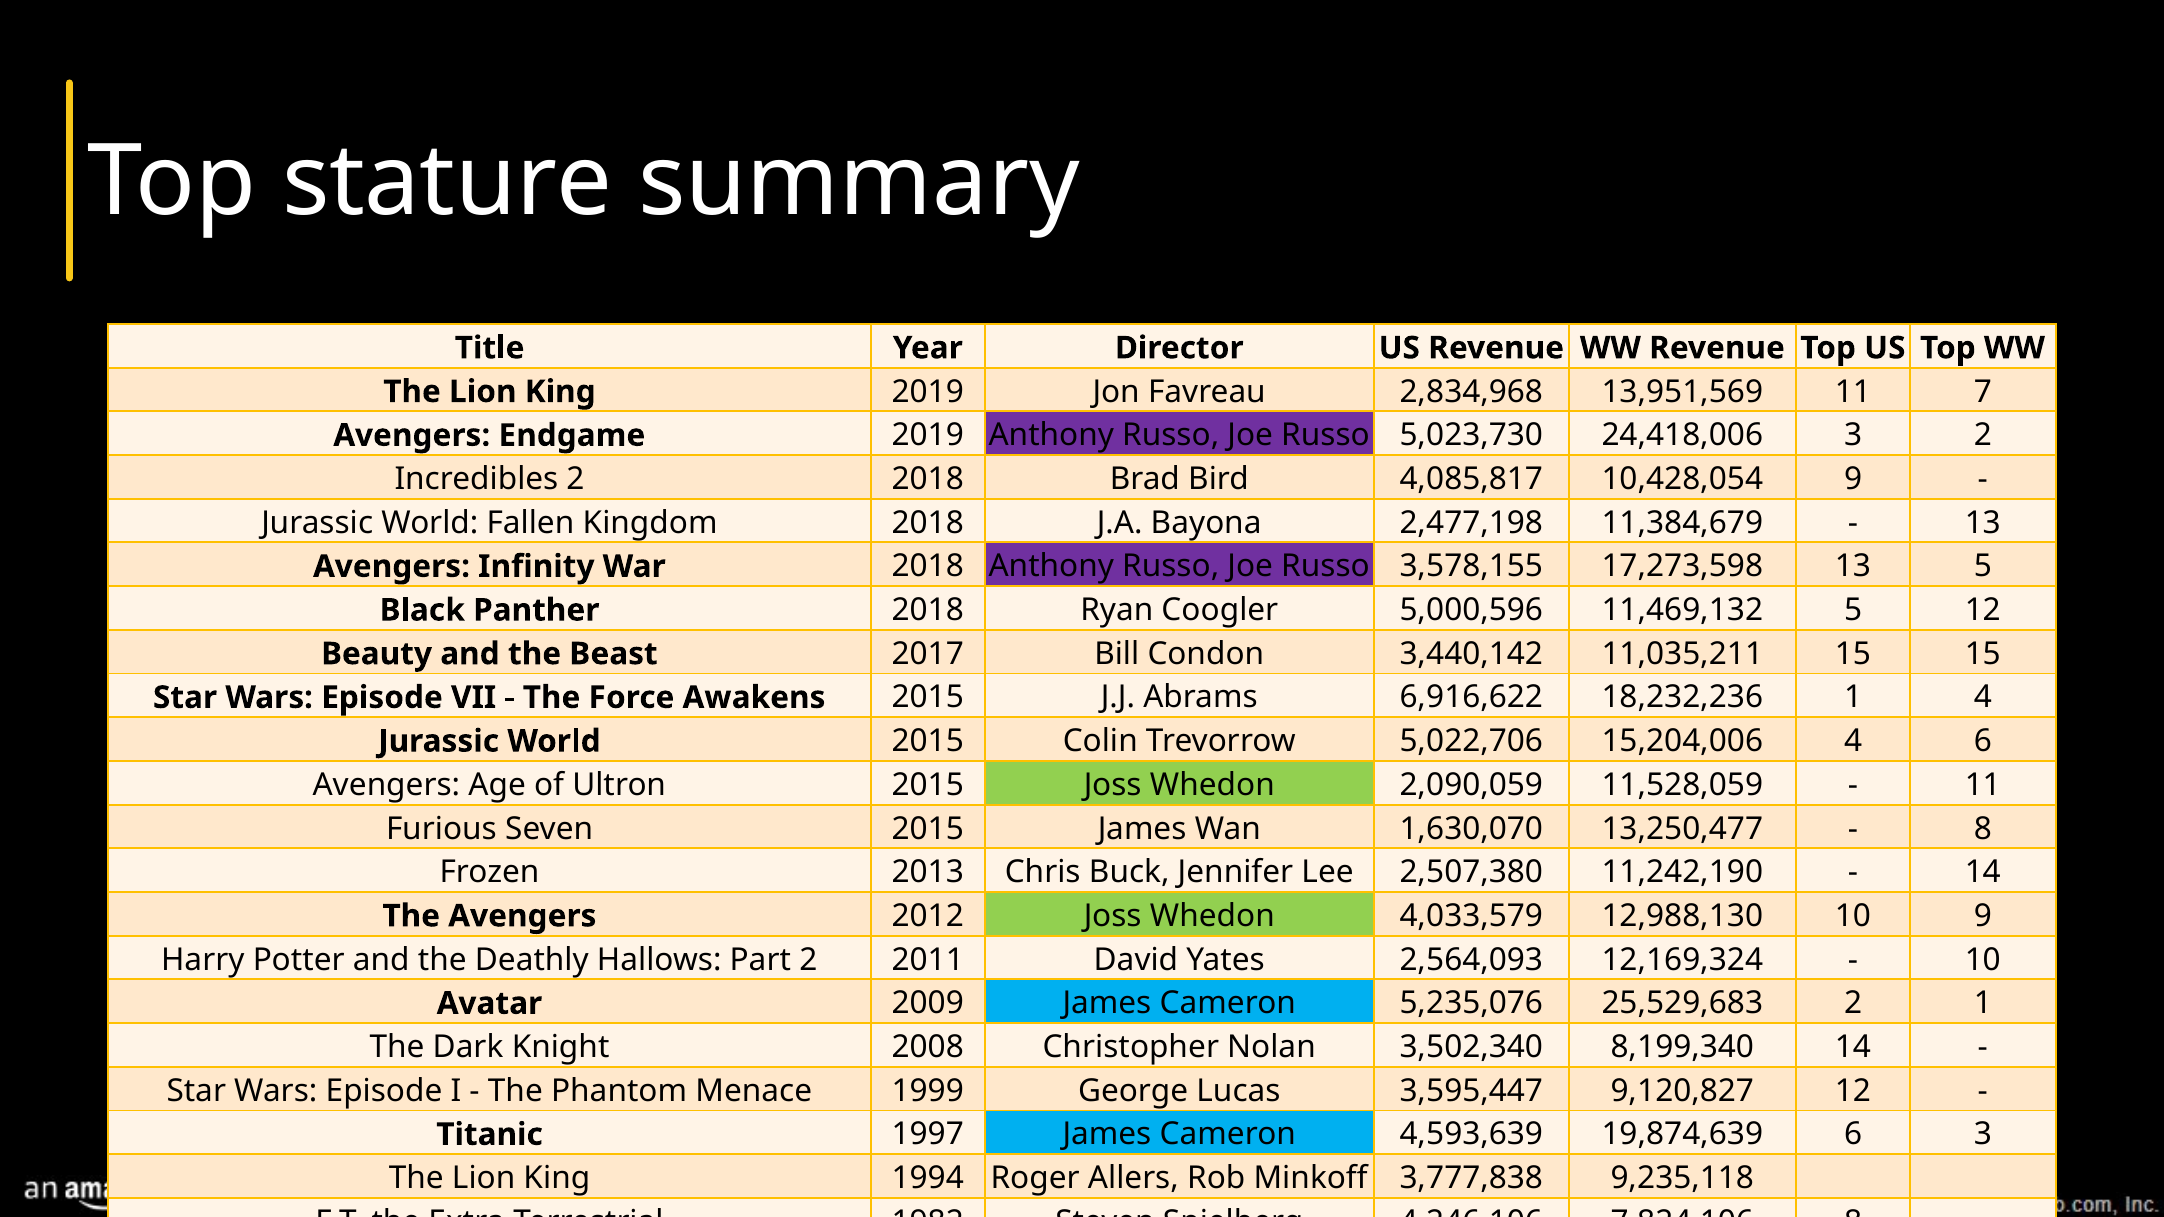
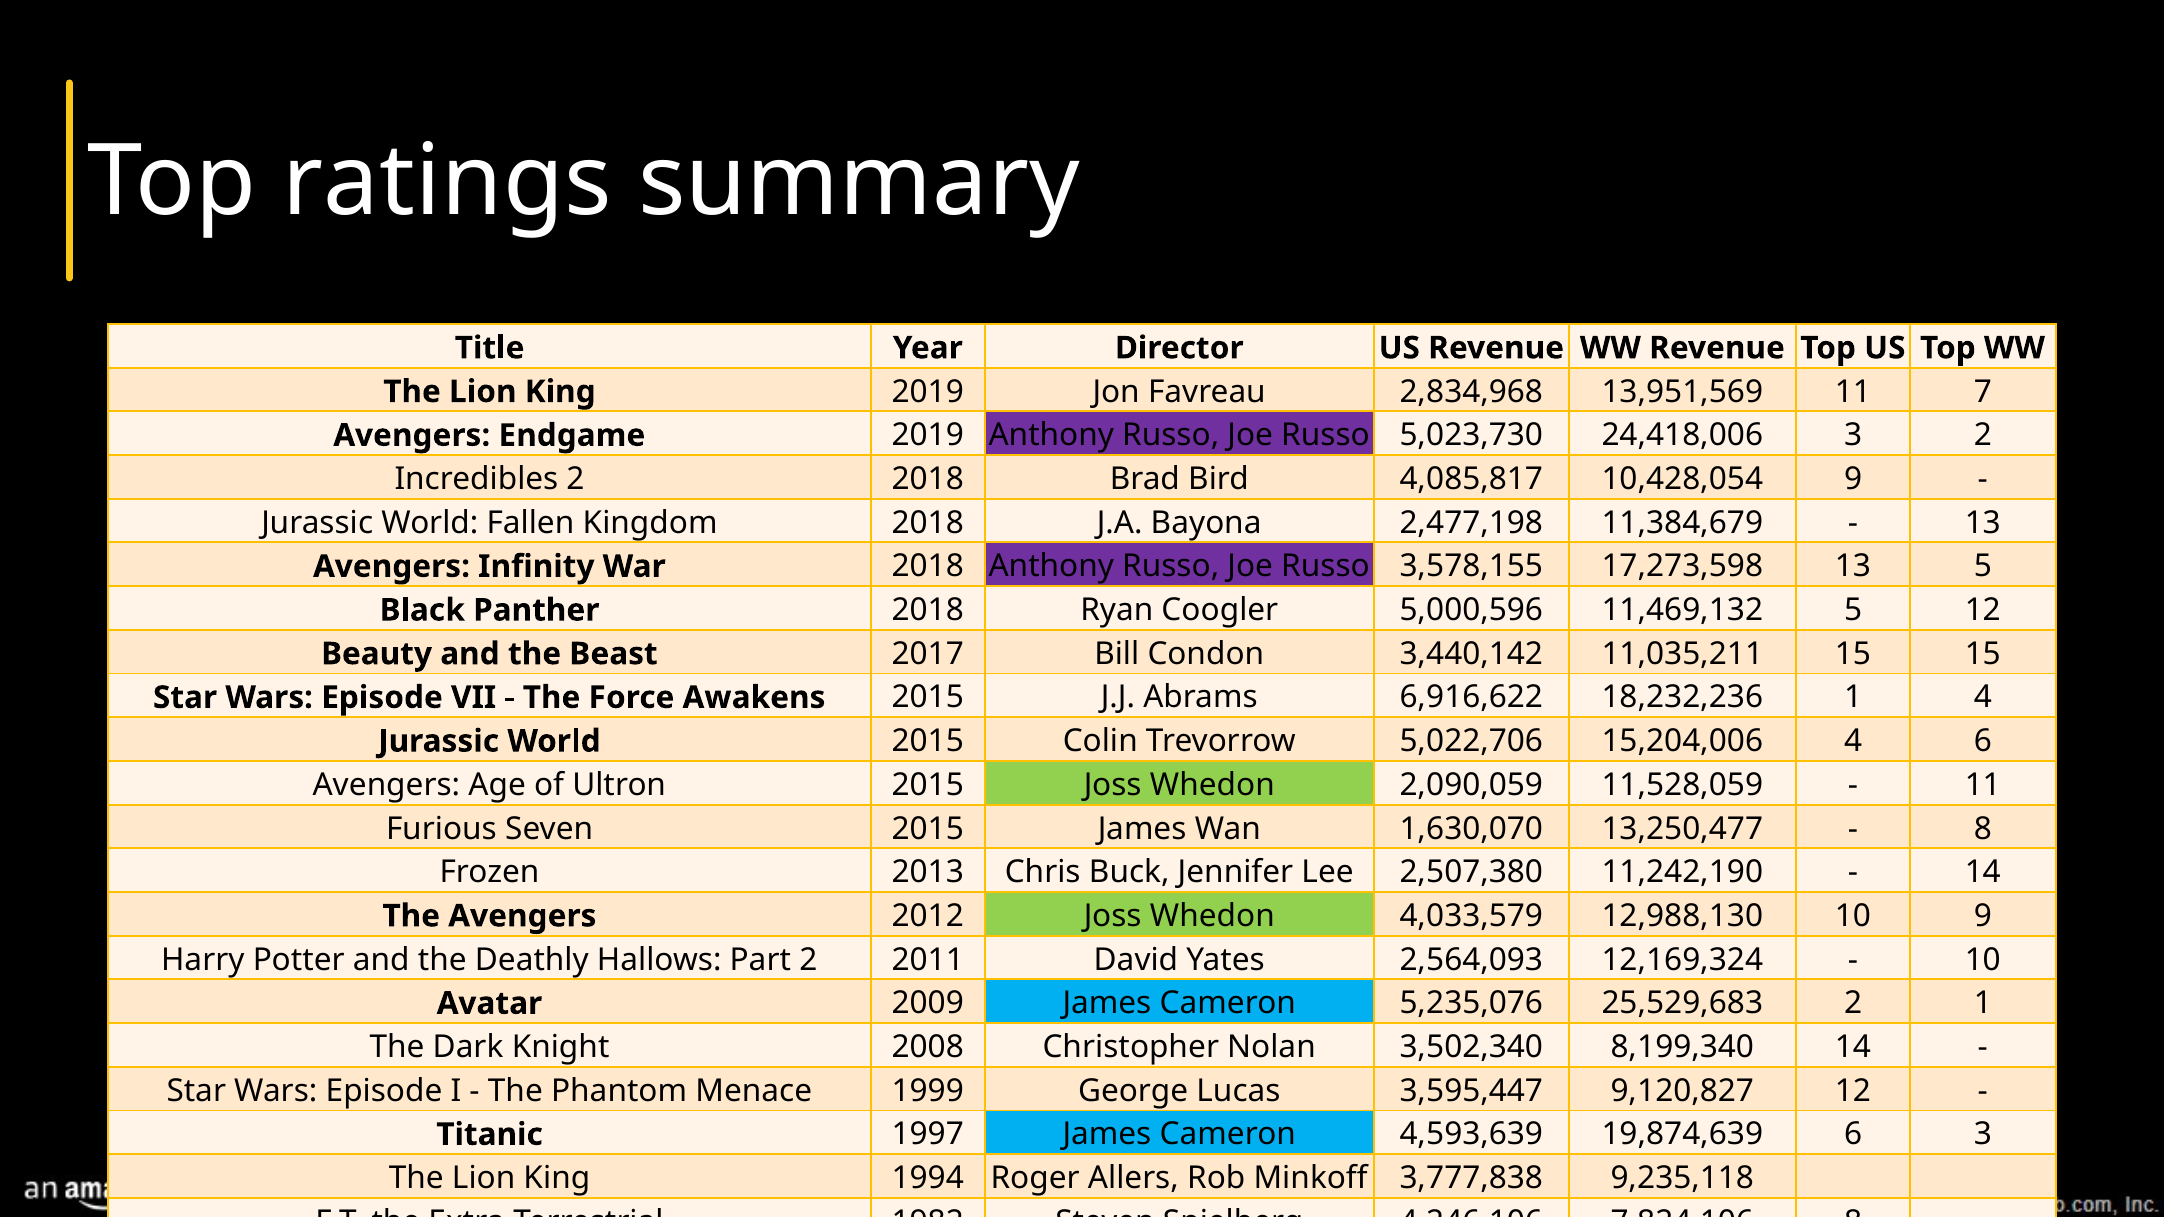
stature: stature -> ratings
